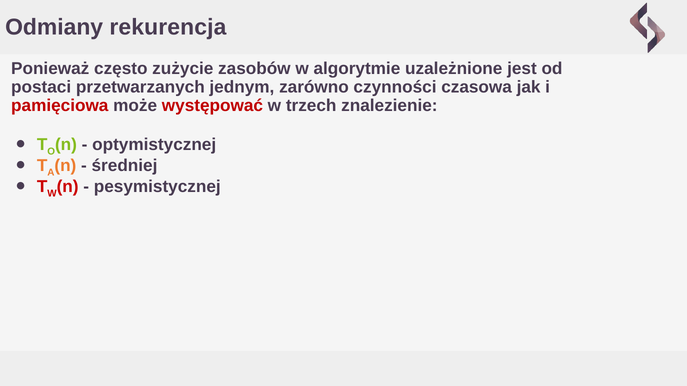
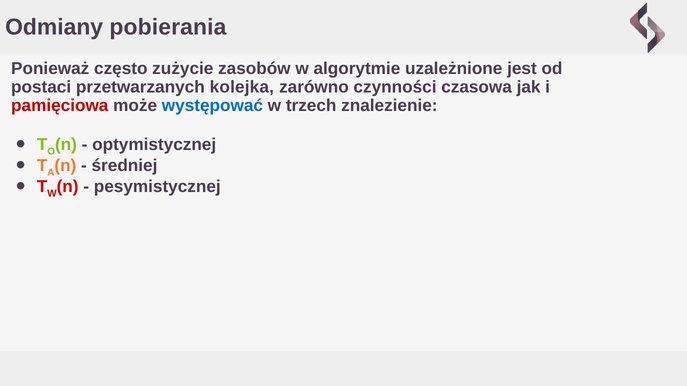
rekurencja: rekurencja -> pobierania
jednym: jednym -> kolejka
występować colour: red -> blue
